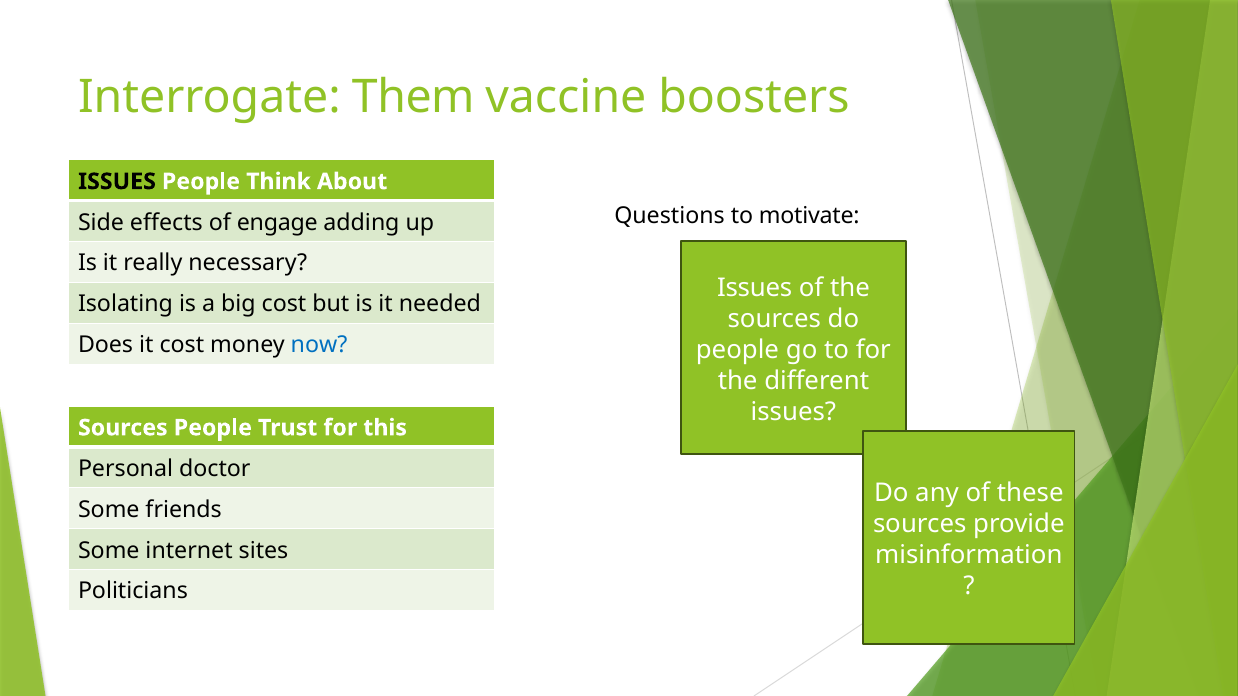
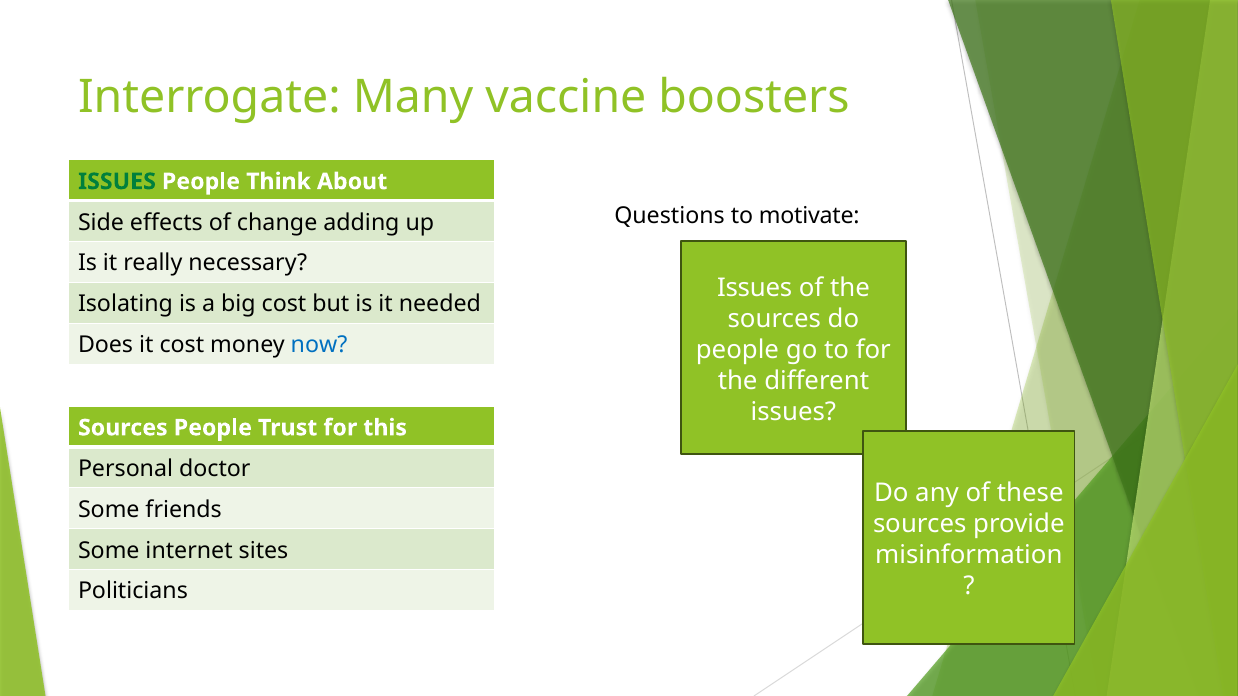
Them: Them -> Many
ISSUES at (117, 182) colour: black -> green
engage: engage -> change
